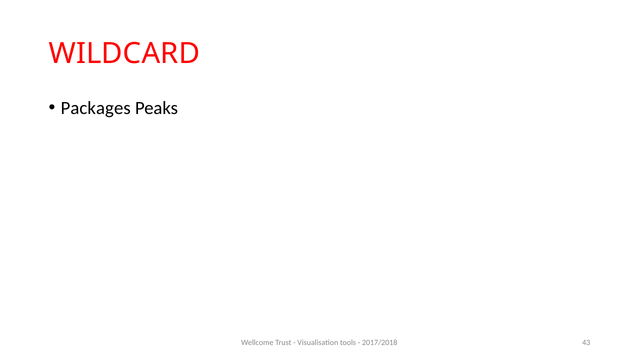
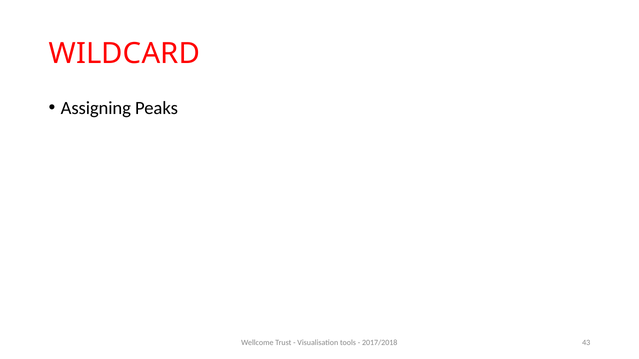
Packages: Packages -> Assigning
